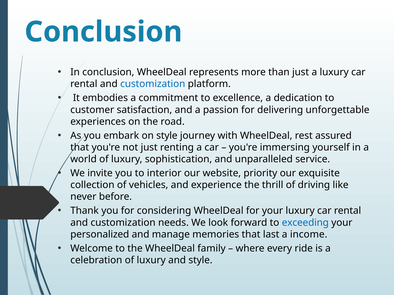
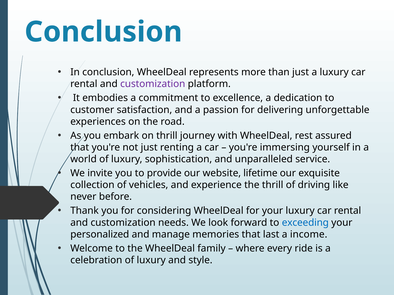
customization at (153, 84) colour: blue -> purple
on style: style -> thrill
interior: interior -> provide
priority: priority -> lifetime
